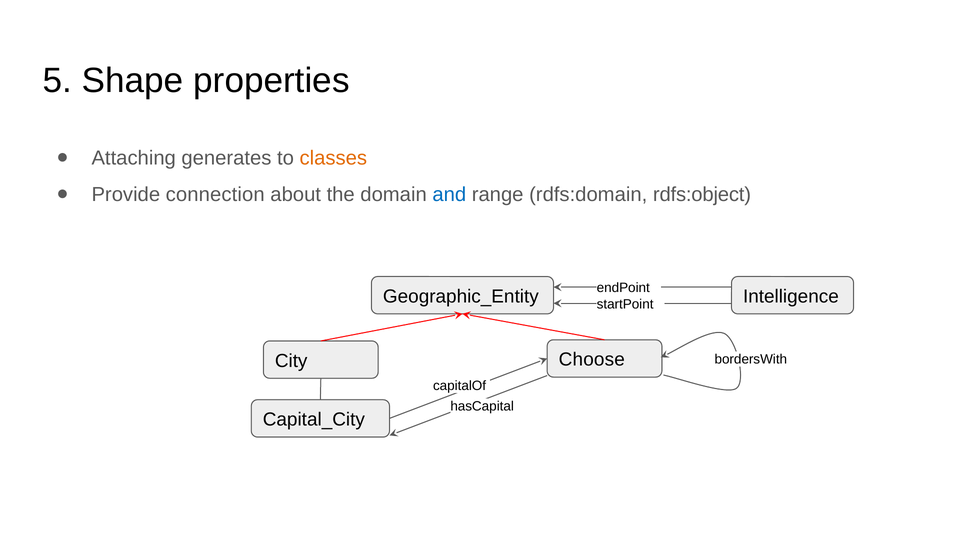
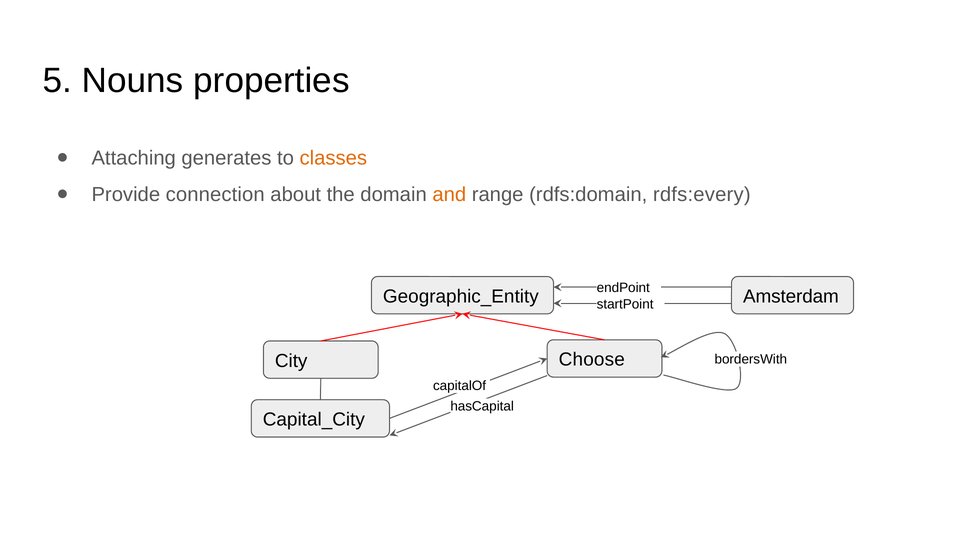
Shape: Shape -> Nouns
and colour: blue -> orange
rdfs:object: rdfs:object -> rdfs:every
Intelligence: Intelligence -> Amsterdam
